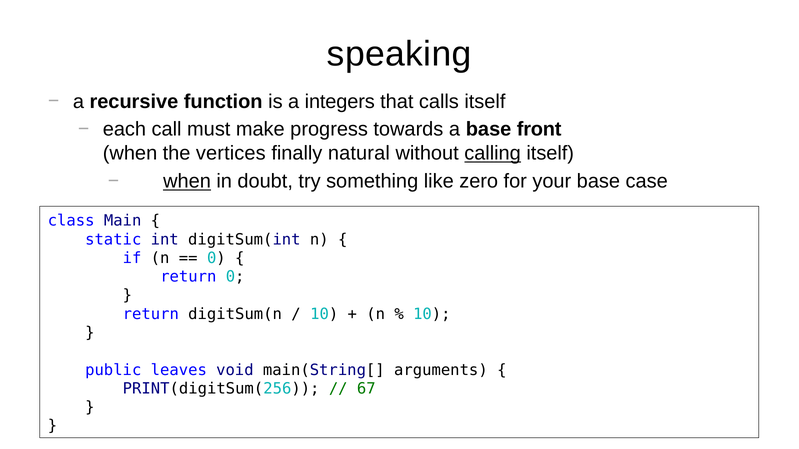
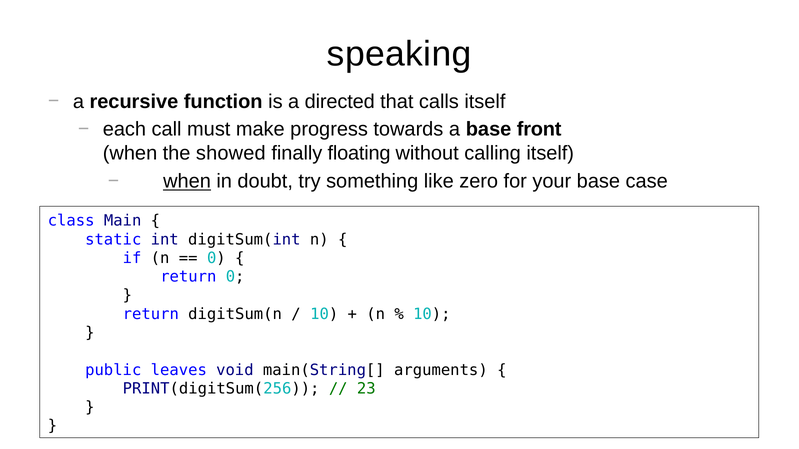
integers: integers -> directed
vertices: vertices -> showed
natural: natural -> floating
calling underline: present -> none
67: 67 -> 23
